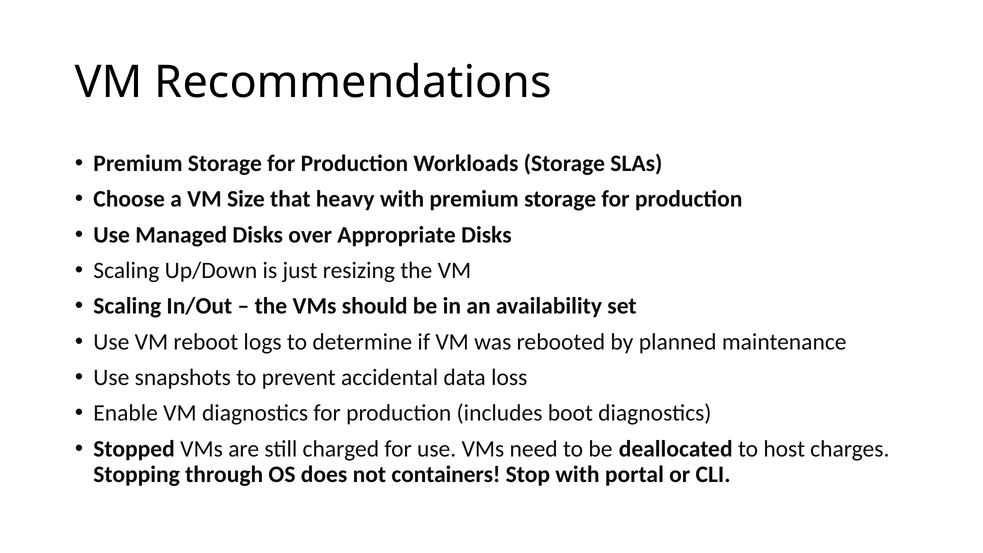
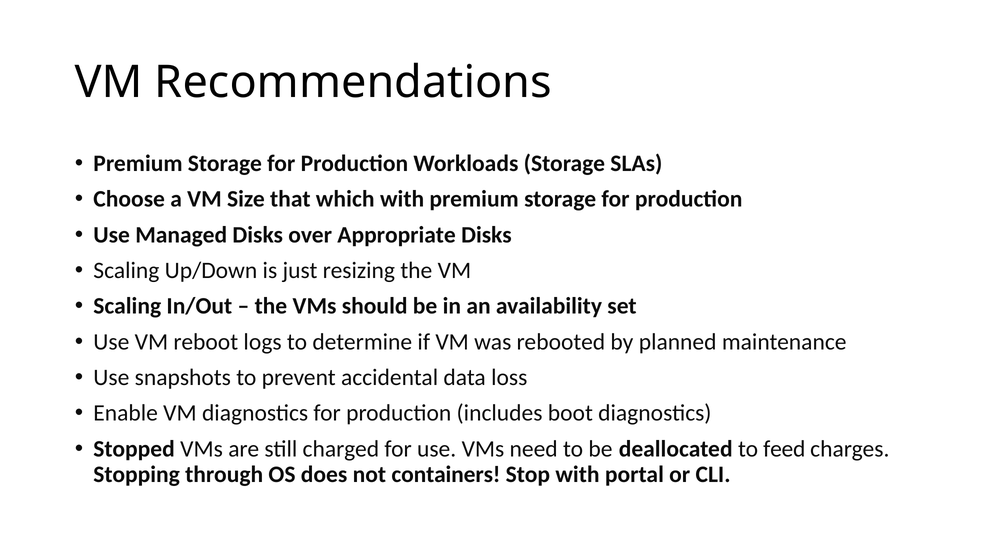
heavy: heavy -> which
host: host -> feed
